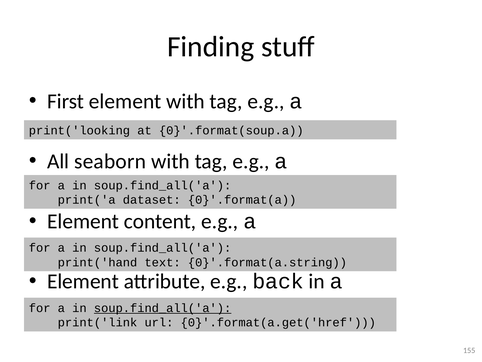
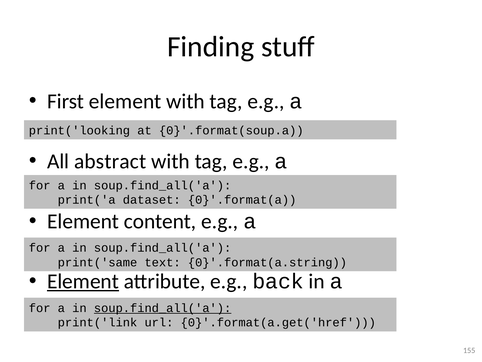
seaborn: seaborn -> abstract
print('hand: print('hand -> print('same
Element at (83, 281) underline: none -> present
